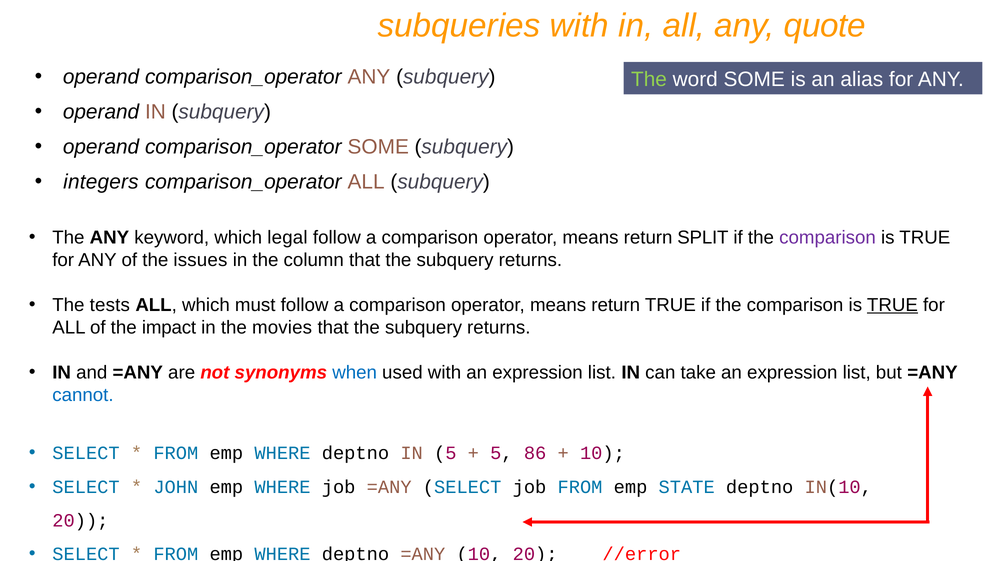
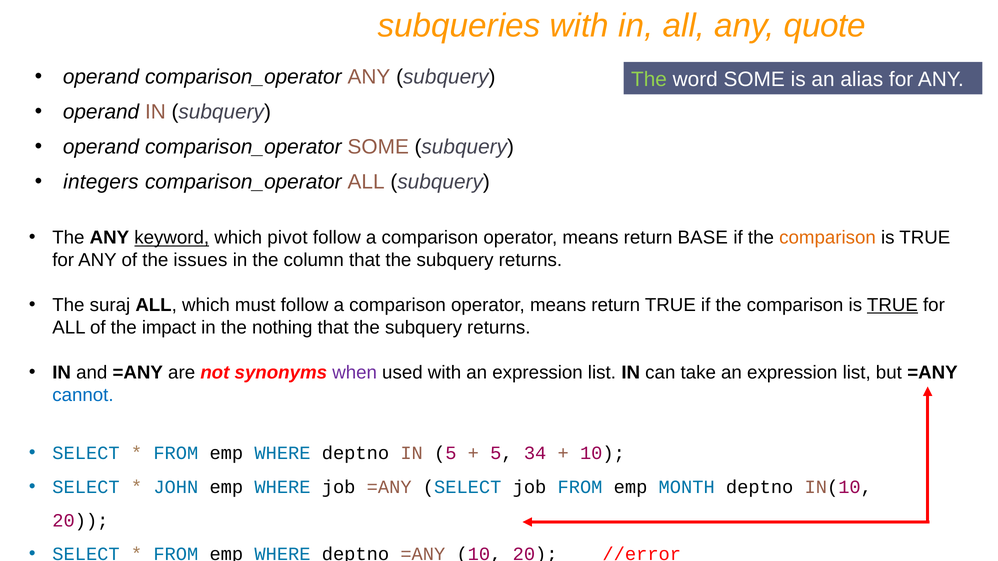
keyword underline: none -> present
legal: legal -> pivot
SPLIT: SPLIT -> BASE
comparison at (828, 238) colour: purple -> orange
tests: tests -> suraj
movies: movies -> nothing
when colour: blue -> purple
86: 86 -> 34
STATE: STATE -> MONTH
